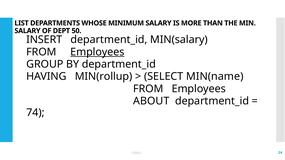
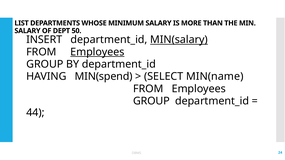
MIN(salary underline: none -> present
MIN(rollup: MIN(rollup -> MIN(spend
ABOUT at (151, 101): ABOUT -> GROUP
74: 74 -> 44
